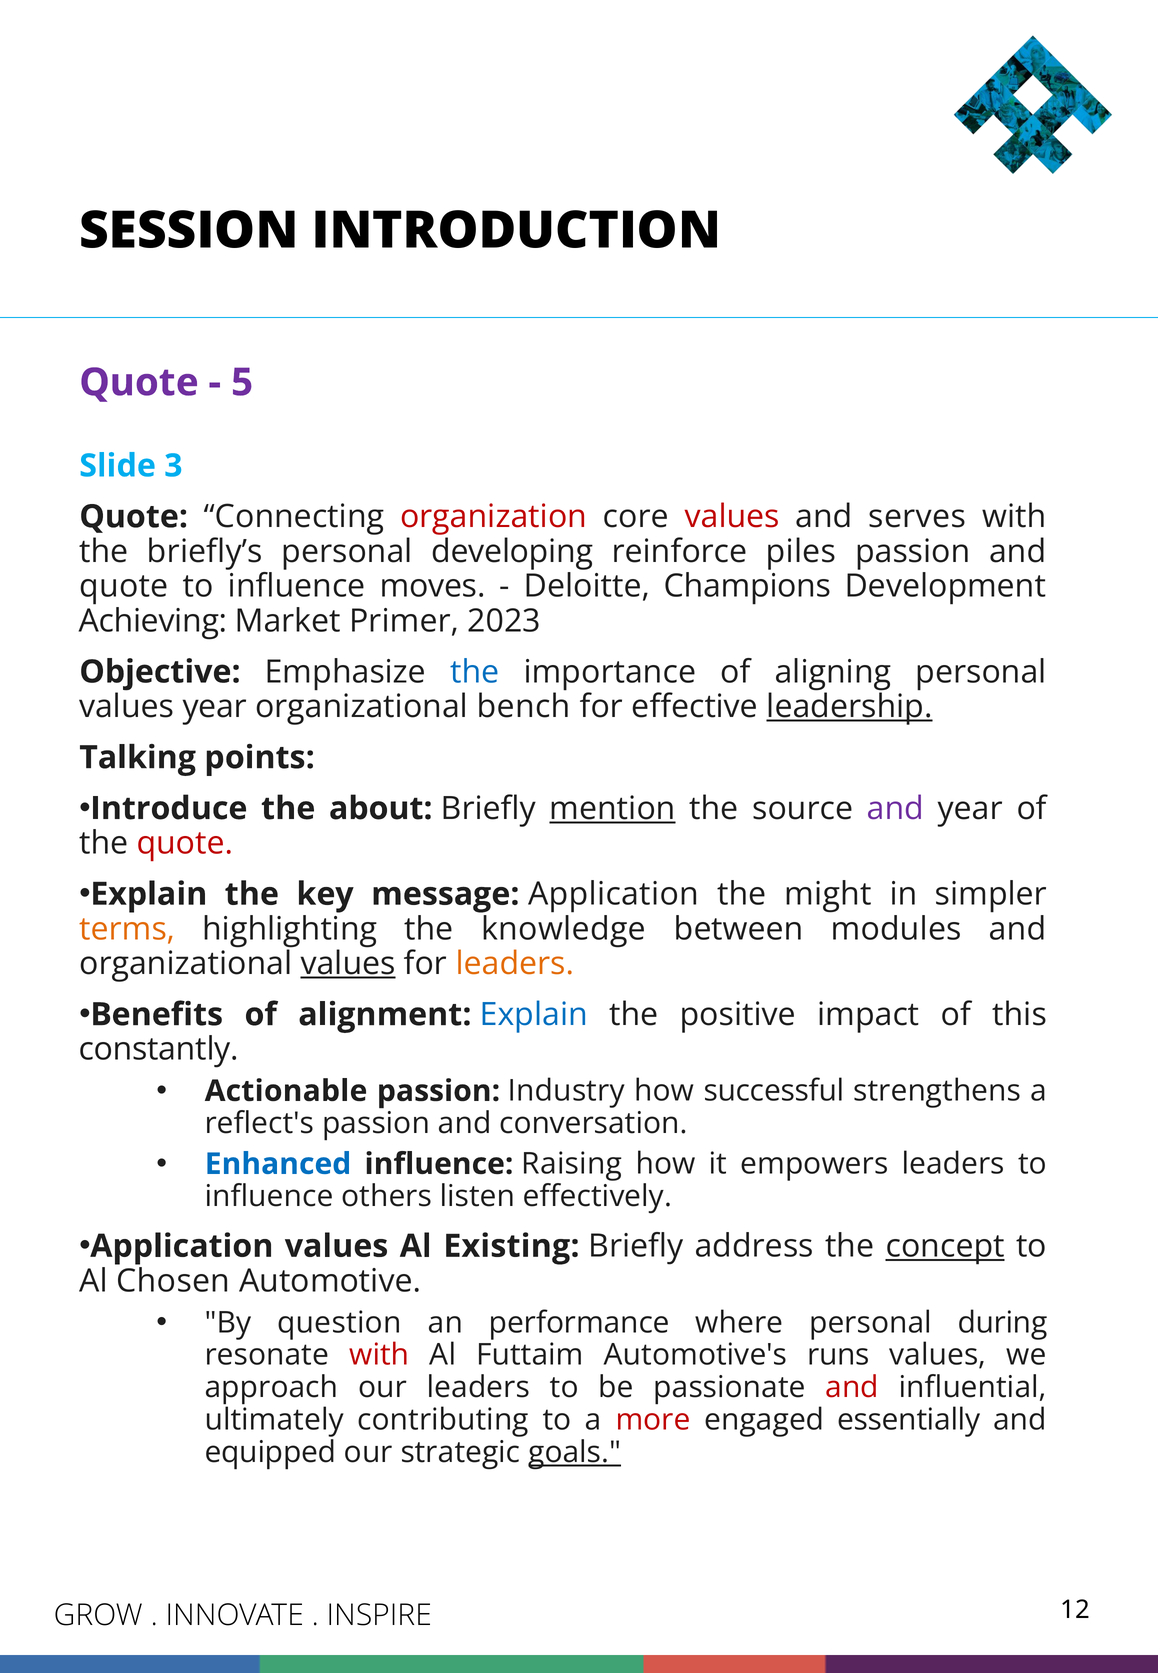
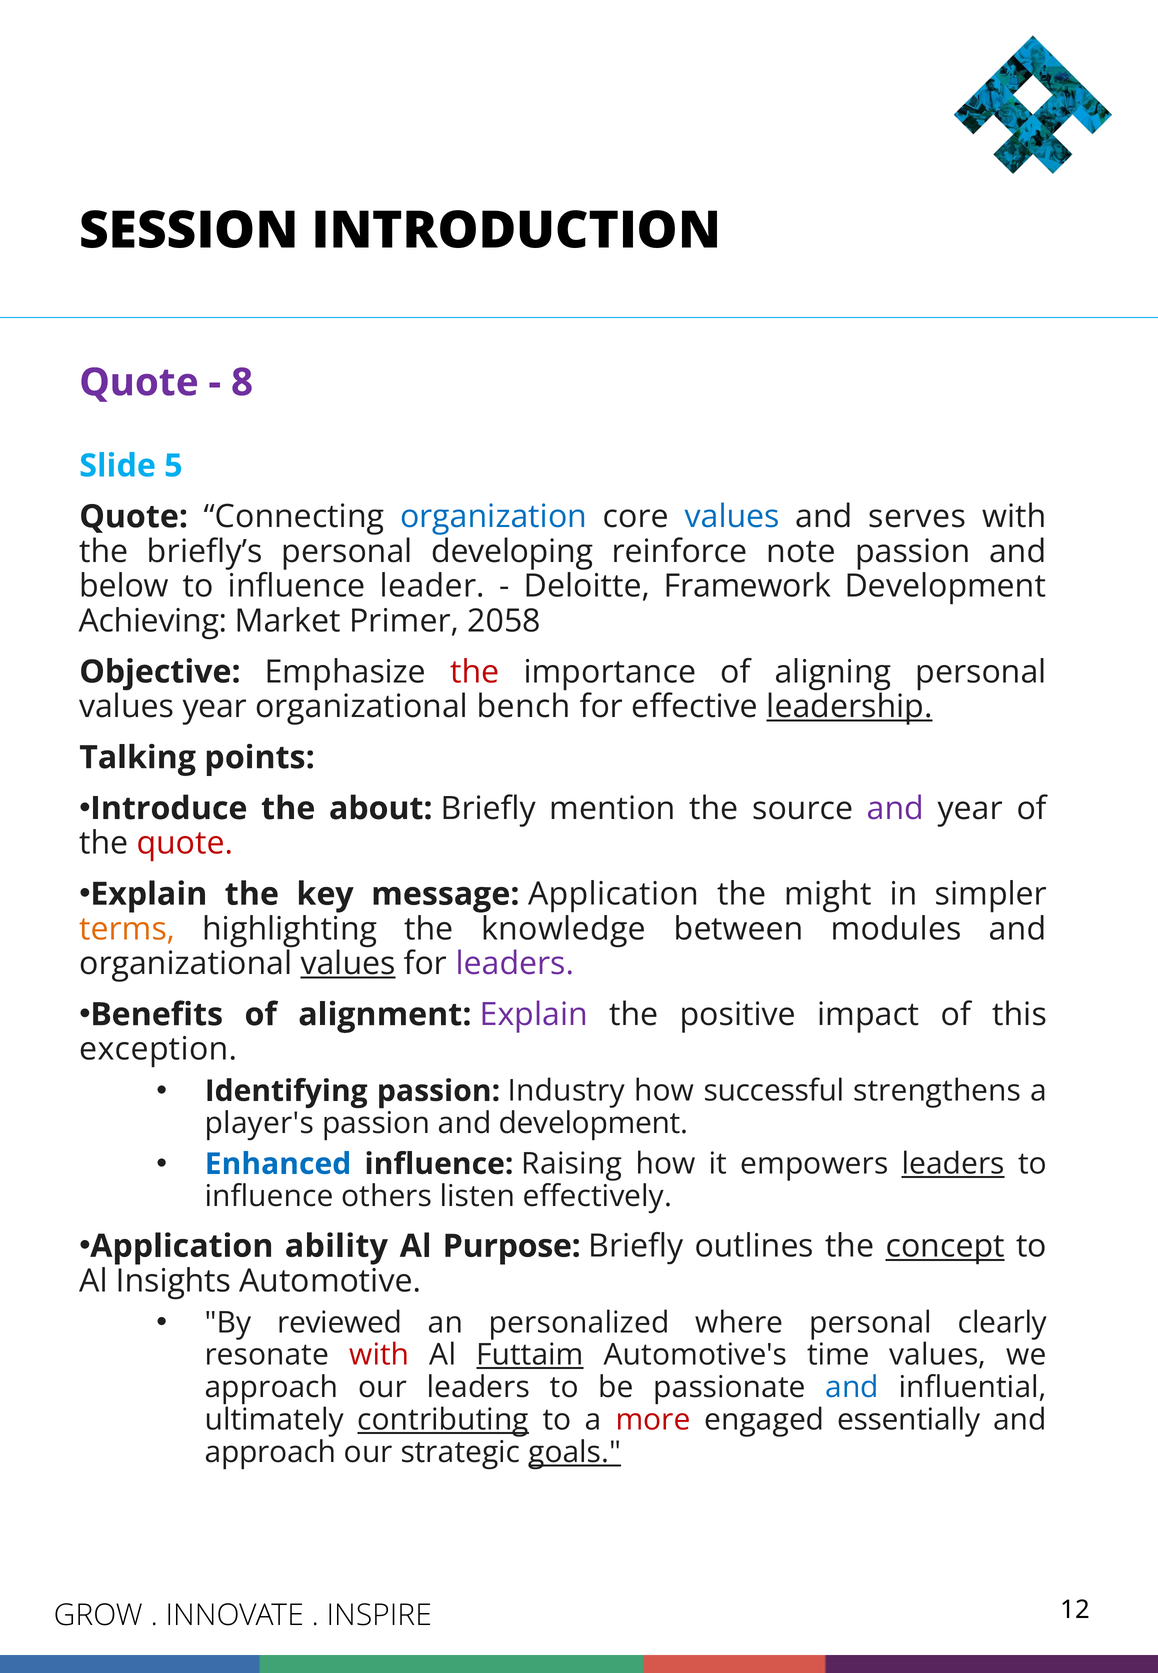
5: 5 -> 8
3: 3 -> 5
organization colour: red -> blue
values at (732, 517) colour: red -> blue
piles: piles -> note
quote at (124, 586): quote -> below
moves: moves -> leader
Champions: Champions -> Framework
2023: 2023 -> 2058
the at (475, 672) colour: blue -> red
mention underline: present -> none
leaders at (515, 964) colour: orange -> purple
Explain at (534, 1014) colour: blue -> purple
constantly: constantly -> exception
Actionable: Actionable -> Identifying
reflect's: reflect's -> player's
and conversation: conversation -> development
leaders at (953, 1164) underline: none -> present
Application values: values -> ability
Existing: Existing -> Purpose
address: address -> outlines
Chosen: Chosen -> Insights
question: question -> reviewed
performance: performance -> personalized
during: during -> clearly
Futtaim underline: none -> present
runs: runs -> time
and at (852, 1387) colour: red -> blue
contributing underline: none -> present
equipped at (270, 1452): equipped -> approach
